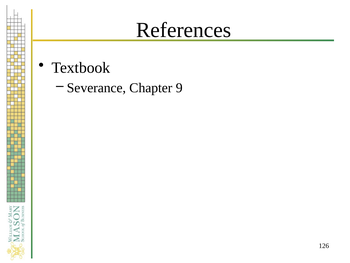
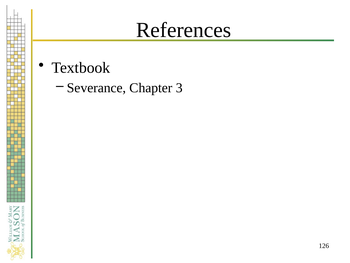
9: 9 -> 3
